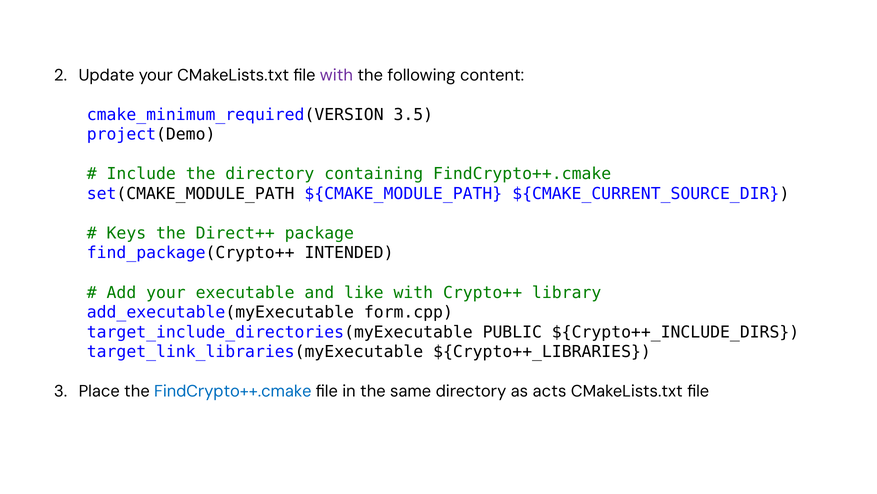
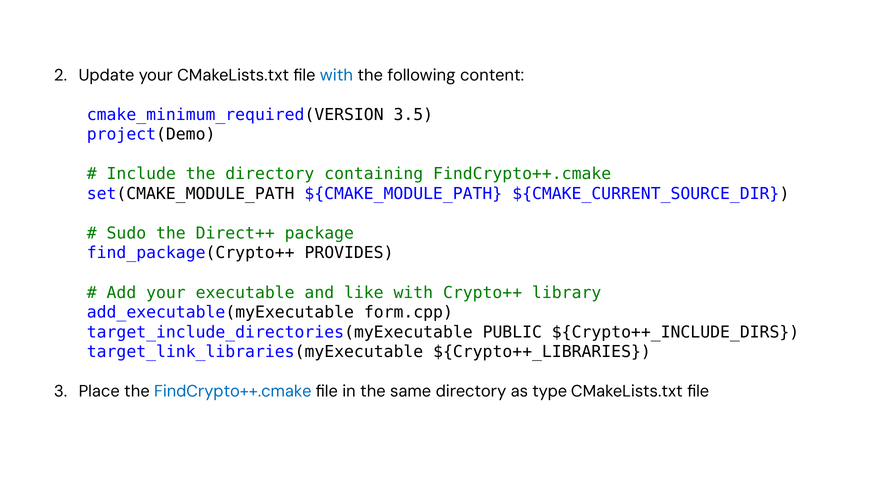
with at (336, 75) colour: purple -> blue
Keys: Keys -> Sudo
INTENDED: INTENDED -> PROVIDES
acts: acts -> type
